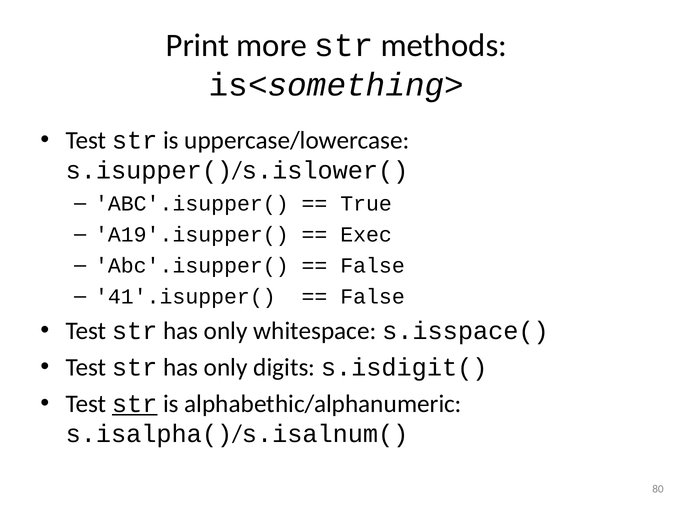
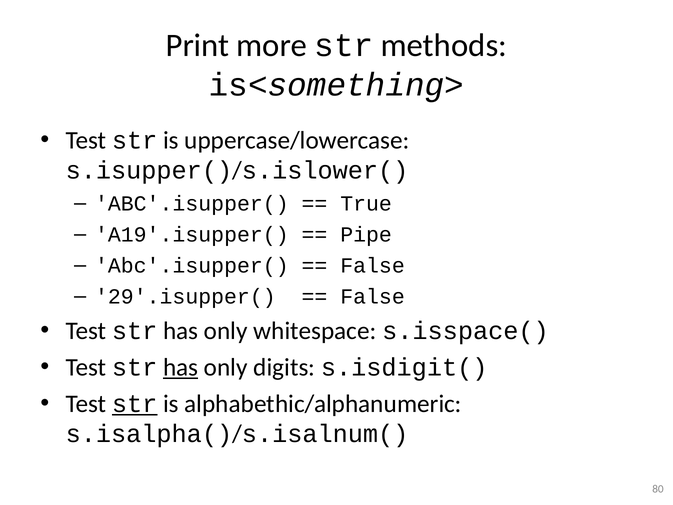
Exec: Exec -> Pipe
41'.isupper(: 41'.isupper( -> 29'.isupper(
has at (181, 367) underline: none -> present
